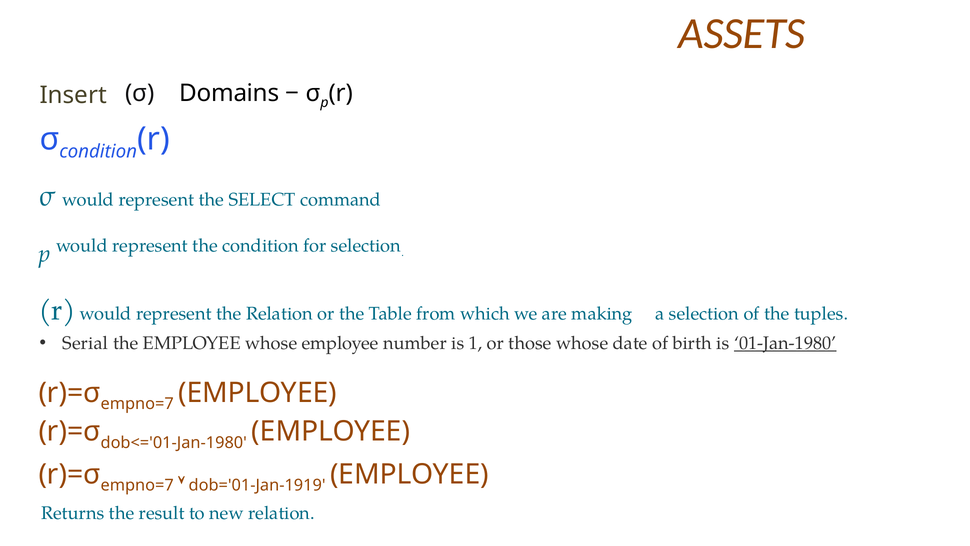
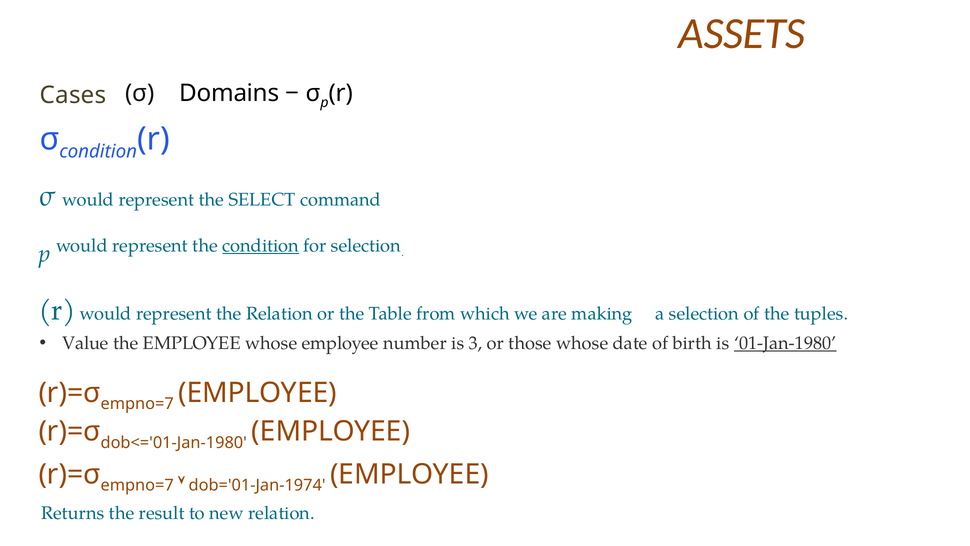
Insert: Insert -> Cases
condition at (261, 246) underline: none -> present
Serial: Serial -> Value
1: 1 -> 3
dob='01-Jan-1919: dob='01-Jan-1919 -> dob='01-Jan-1974
